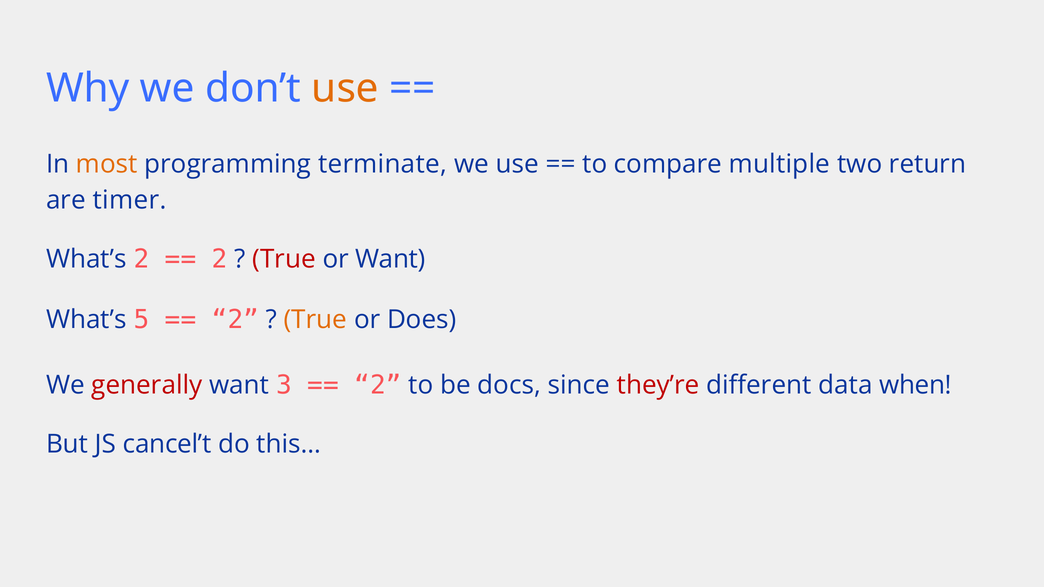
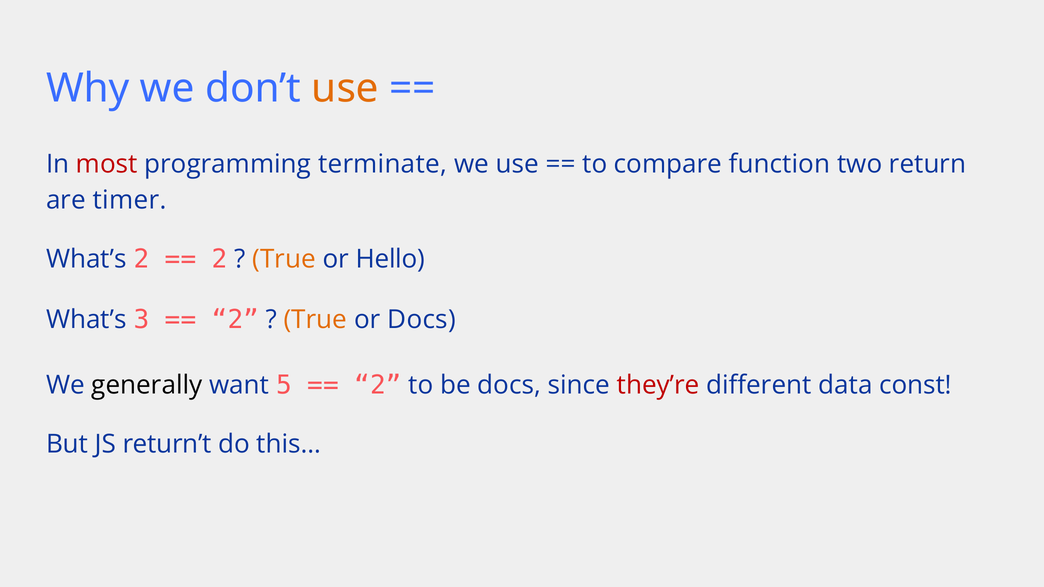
most colour: orange -> red
multiple: multiple -> function
True at (284, 259) colour: red -> orange
or Want: Want -> Hello
5: 5 -> 3
or Does: Does -> Docs
generally colour: red -> black
3: 3 -> 5
when: when -> const
cancel’t: cancel’t -> return’t
